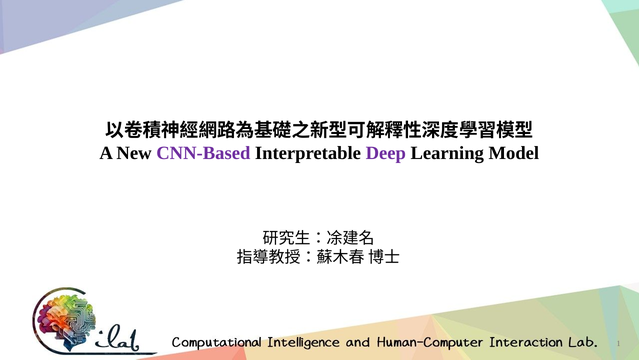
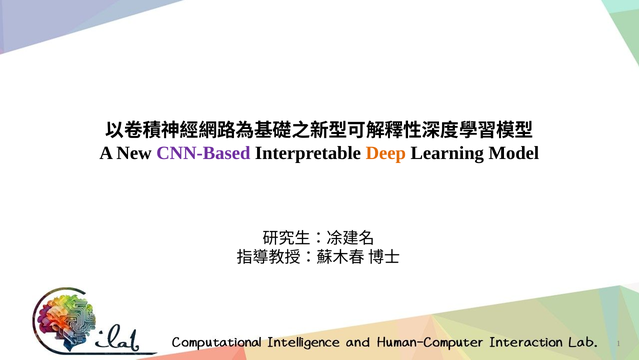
Deep colour: purple -> orange
